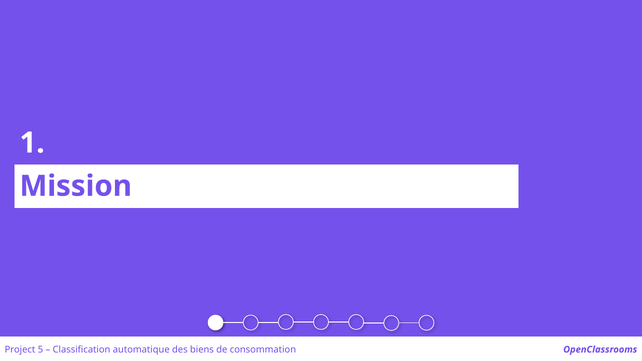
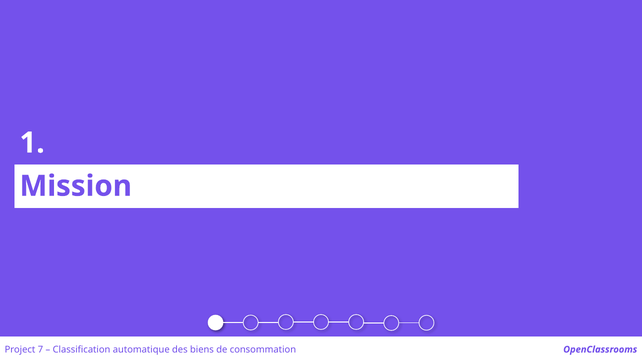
5: 5 -> 7
